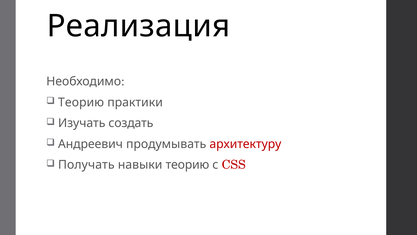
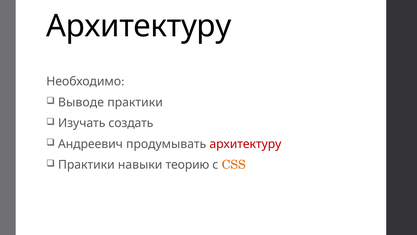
Реализация at (138, 26): Реализация -> Архитектуру
Теорию at (81, 102): Теорию -> Выводе
Получать at (86, 165): Получать -> Практики
CSS colour: red -> orange
